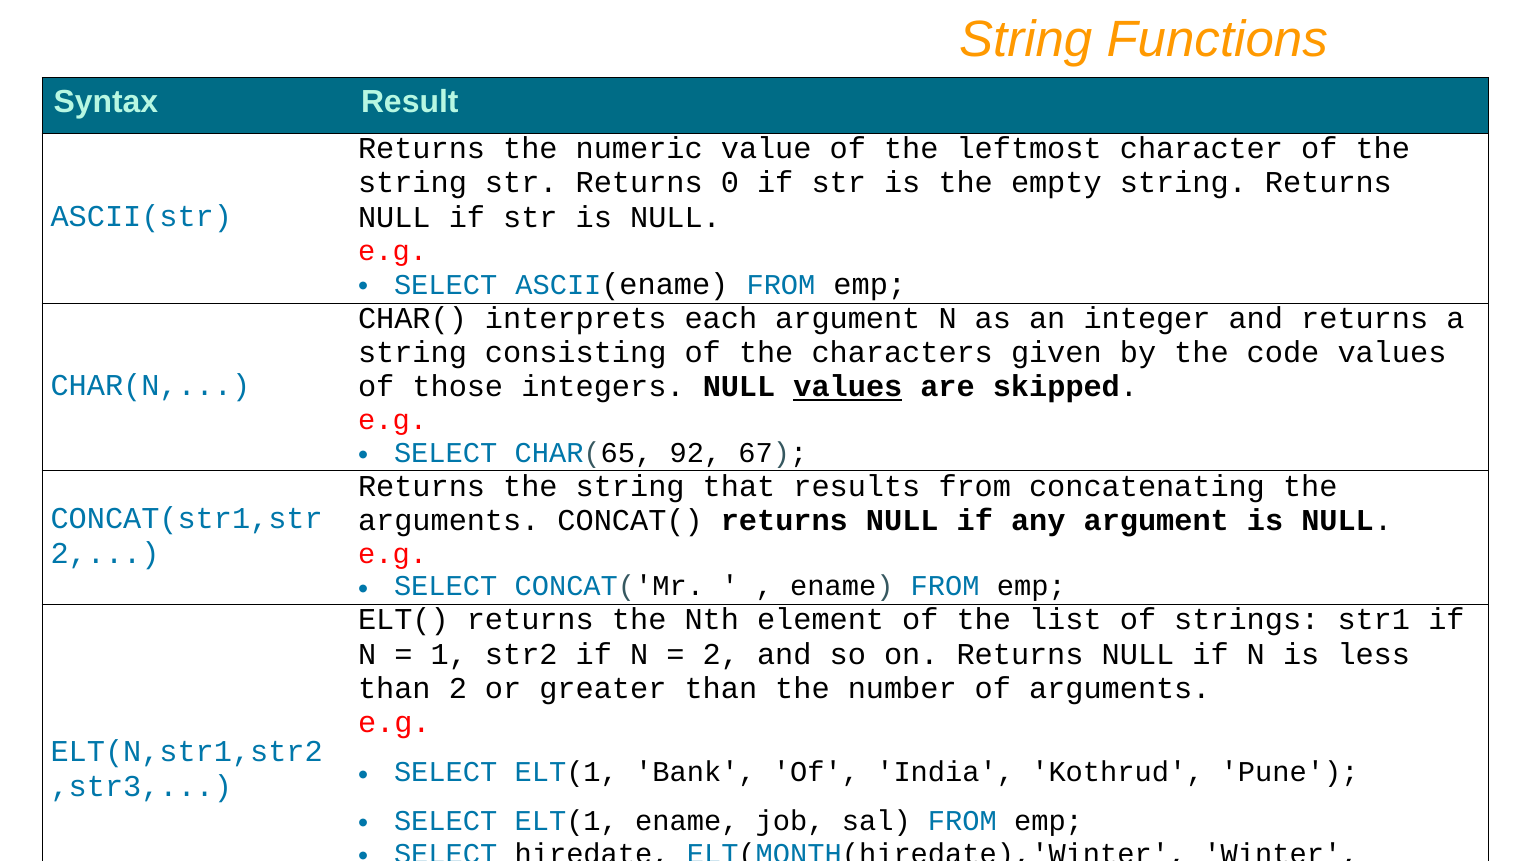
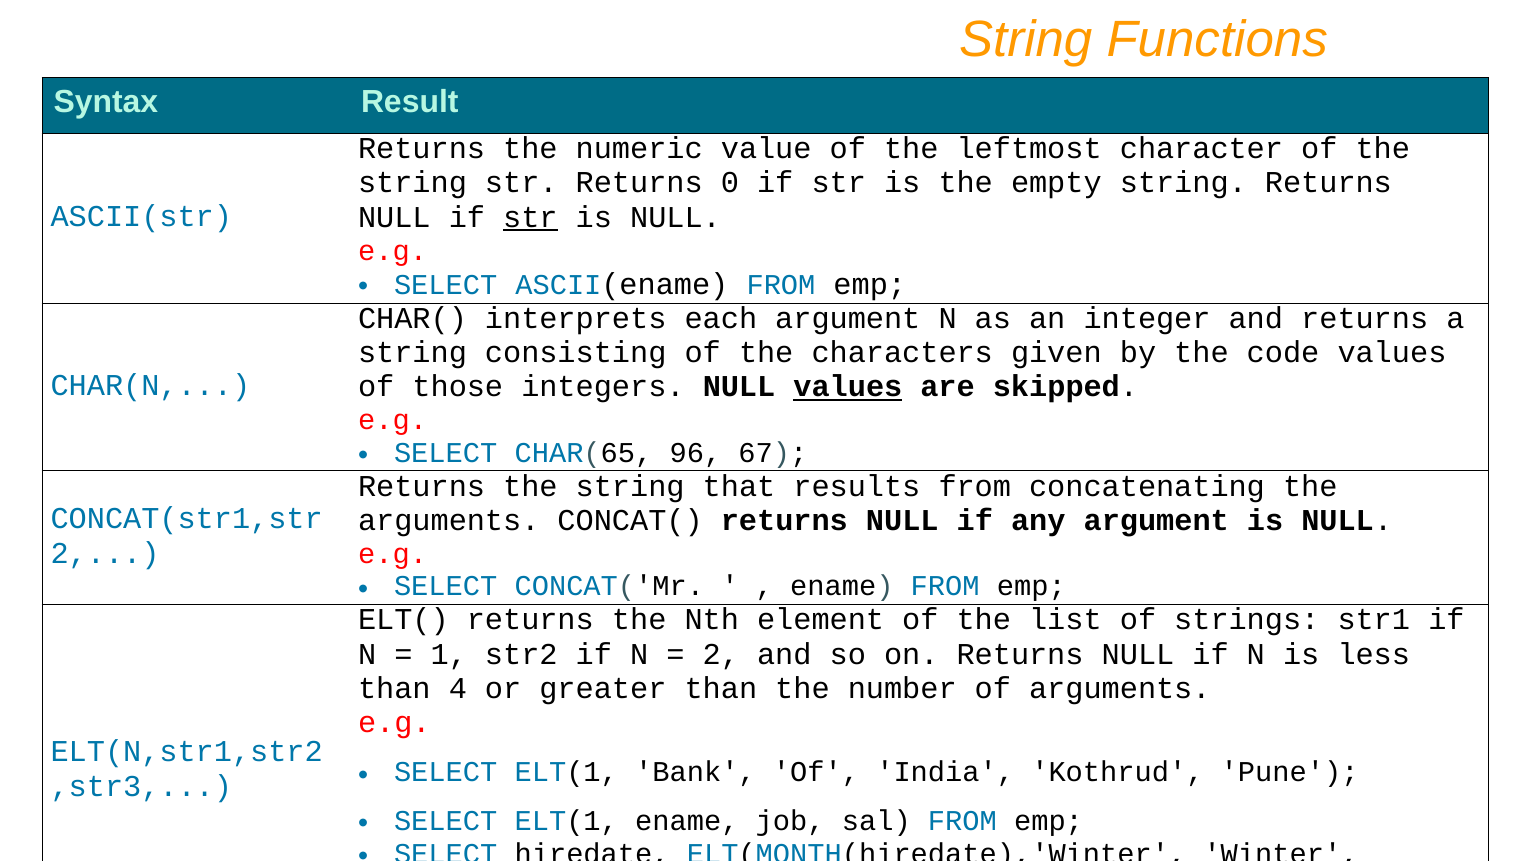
str at (530, 217) underline: none -> present
92: 92 -> 96
than 2: 2 -> 4
